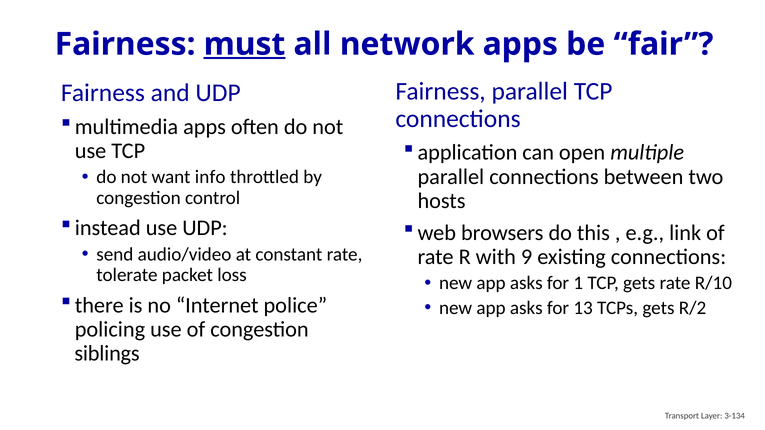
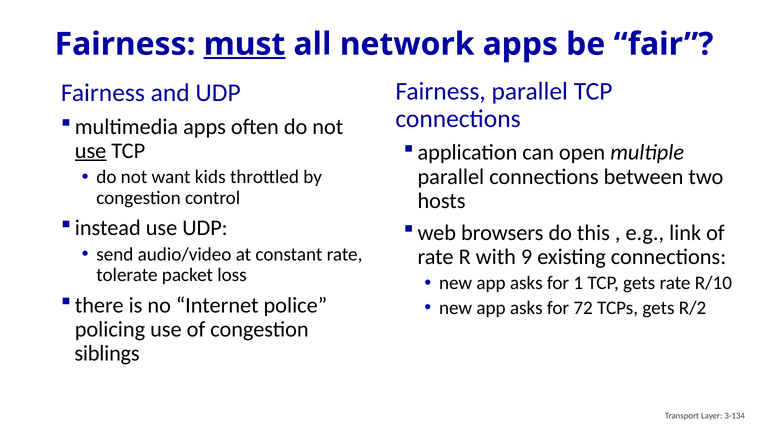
use at (91, 151) underline: none -> present
info: info -> kids
13: 13 -> 72
